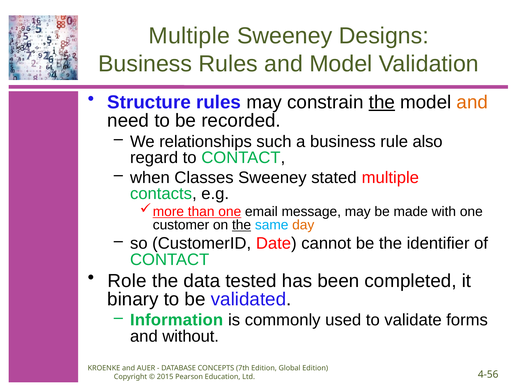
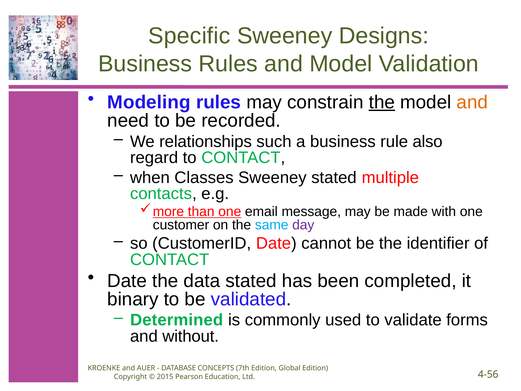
Multiple at (189, 36): Multiple -> Specific
Structure: Structure -> Modeling
the at (242, 225) underline: present -> none
day colour: orange -> purple
Role at (127, 281): Role -> Date
data tested: tested -> stated
Information: Information -> Determined
